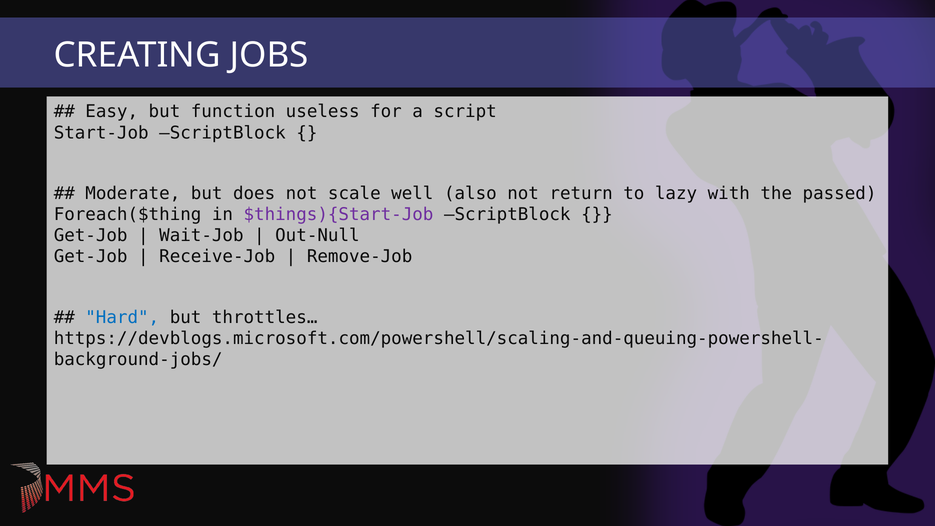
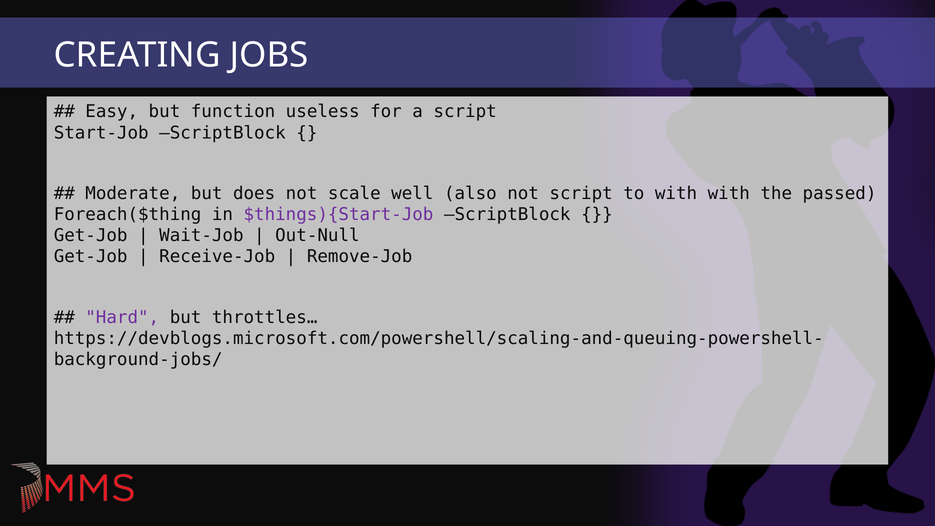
not return: return -> script
to lazy: lazy -> with
Hard colour: blue -> purple
